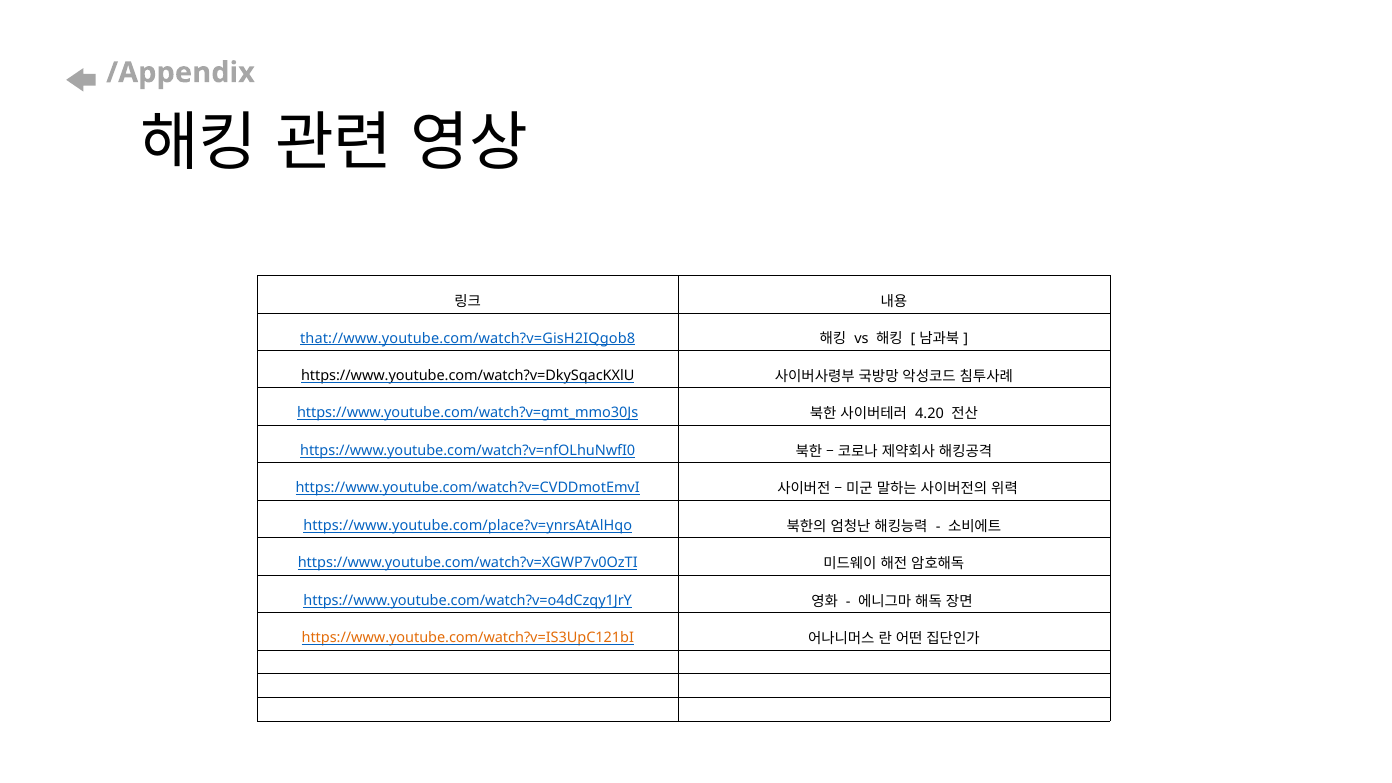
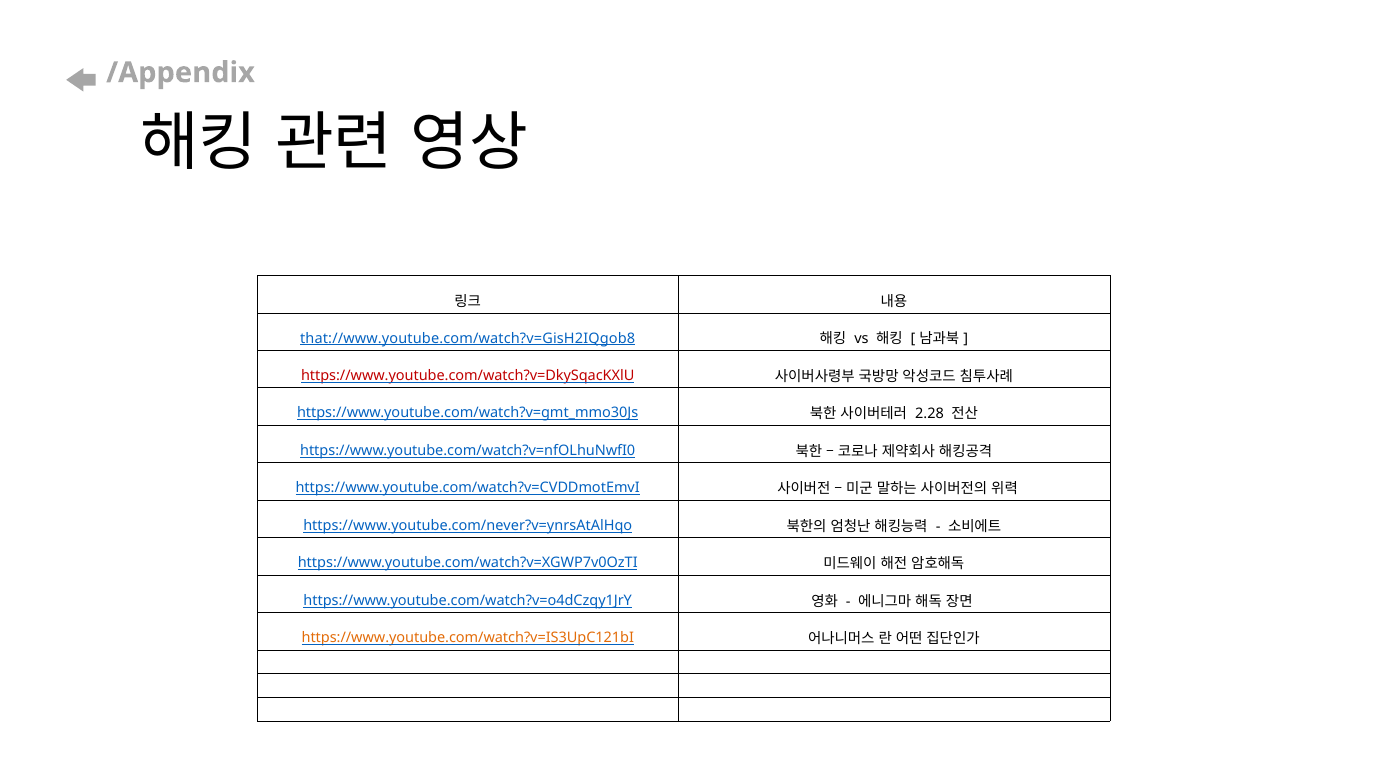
https://www.youtube.com/watch?v=DkySqacKXlU colour: black -> red
4.20: 4.20 -> 2.28
https://www.youtube.com/place?v=ynrsAtAlHqo: https://www.youtube.com/place?v=ynrsAtAlHqo -> https://www.youtube.com/never?v=ynrsAtAlHqo
